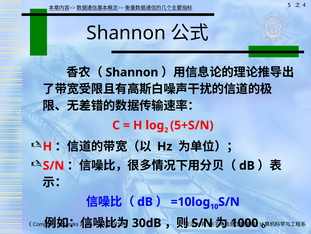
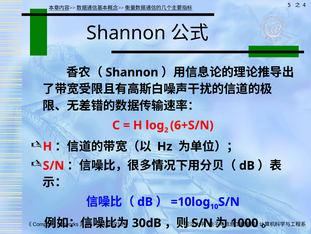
5+S/N: 5+S/N -> 6+S/N
